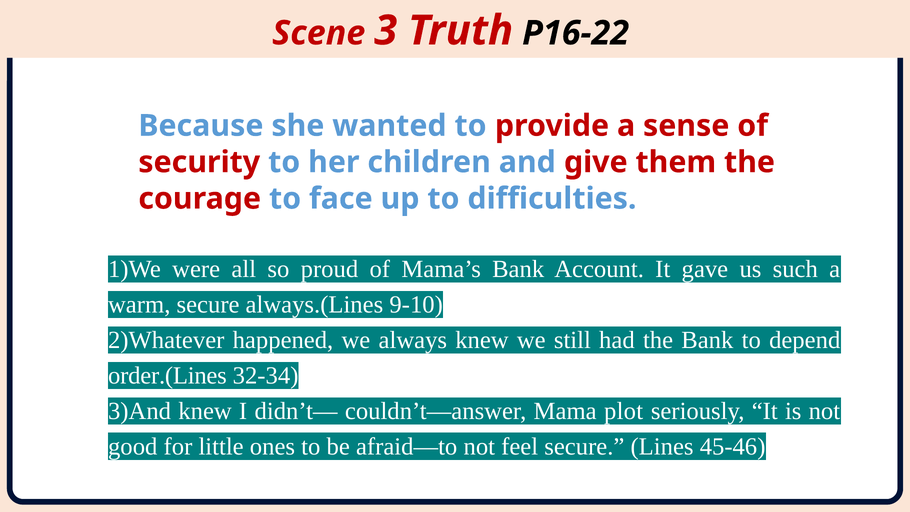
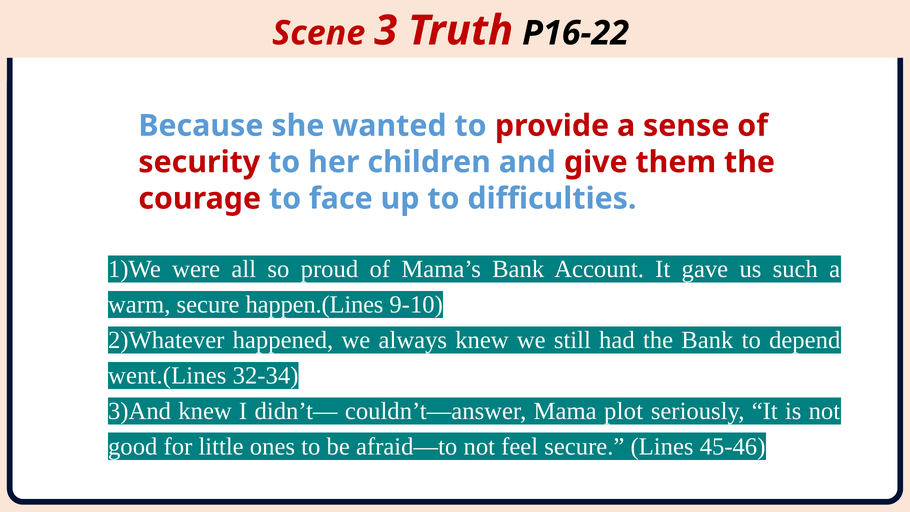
always.(Lines: always.(Lines -> happen.(Lines
order.(Lines: order.(Lines -> went.(Lines
